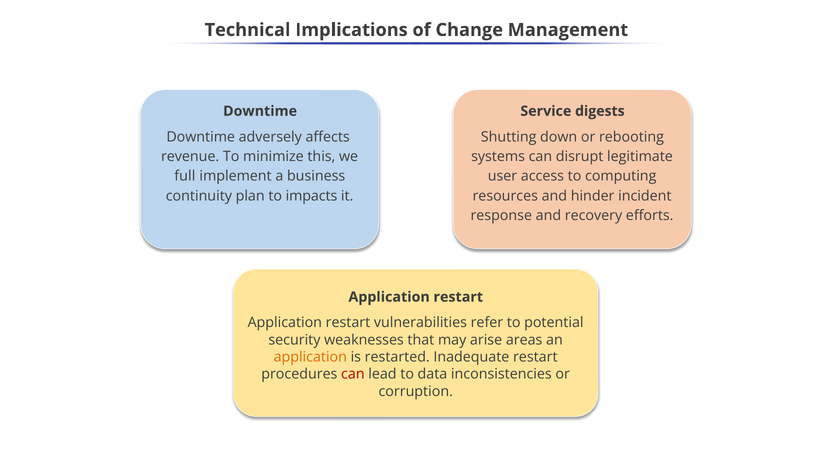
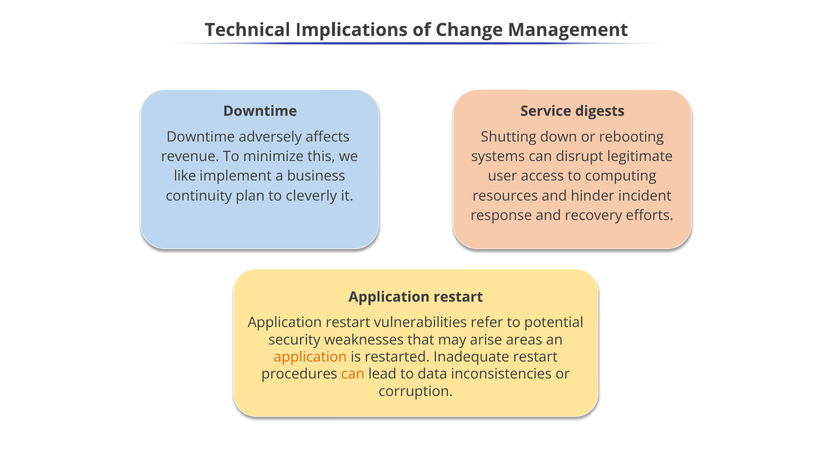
full: full -> like
impacts: impacts -> cleverly
can at (353, 374) colour: red -> orange
